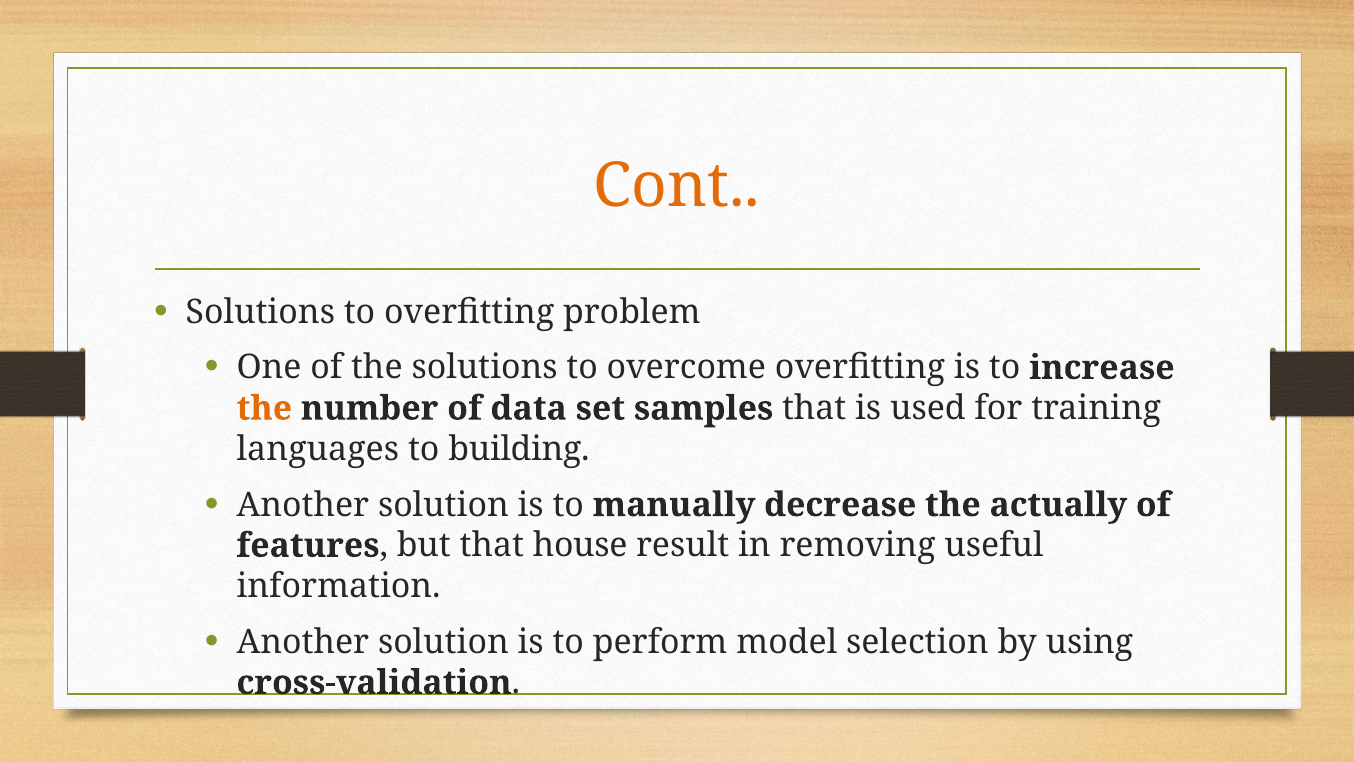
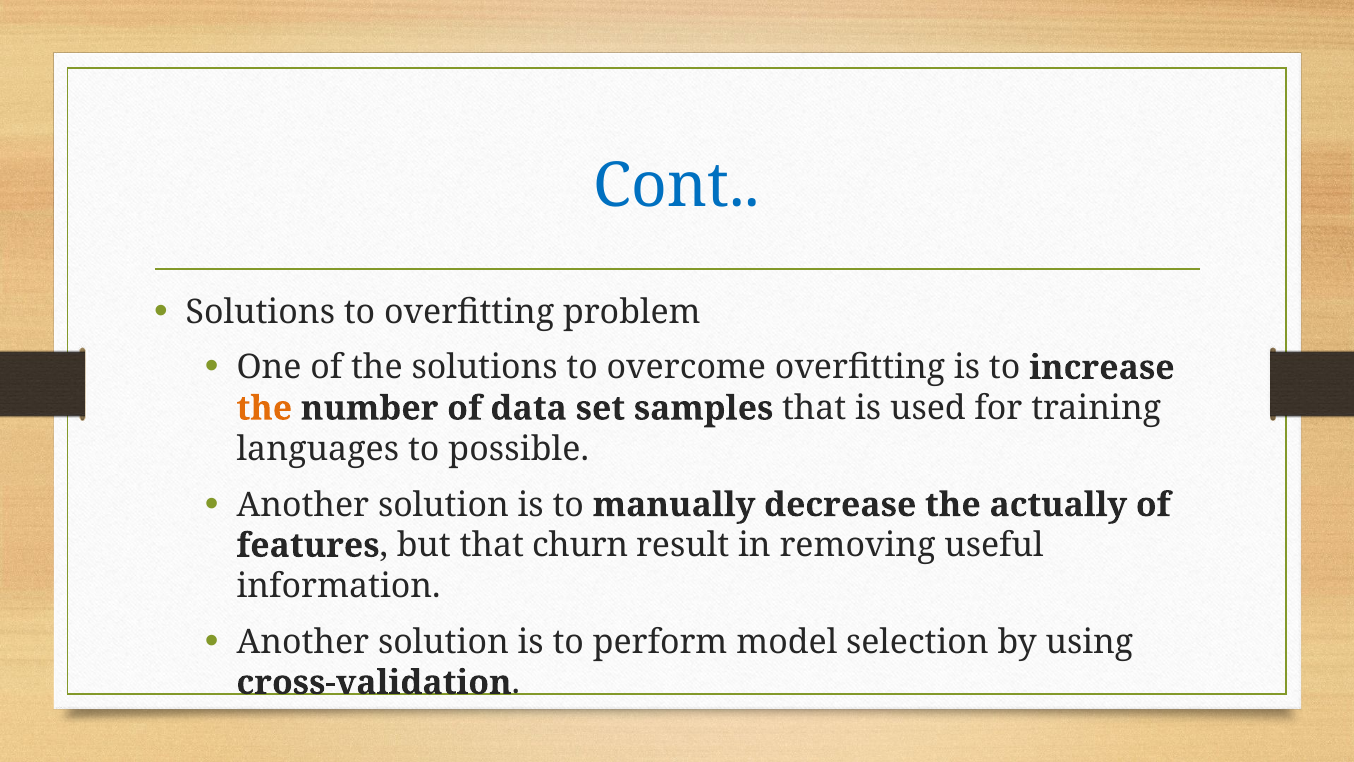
Cont colour: orange -> blue
building: building -> possible
house: house -> churn
